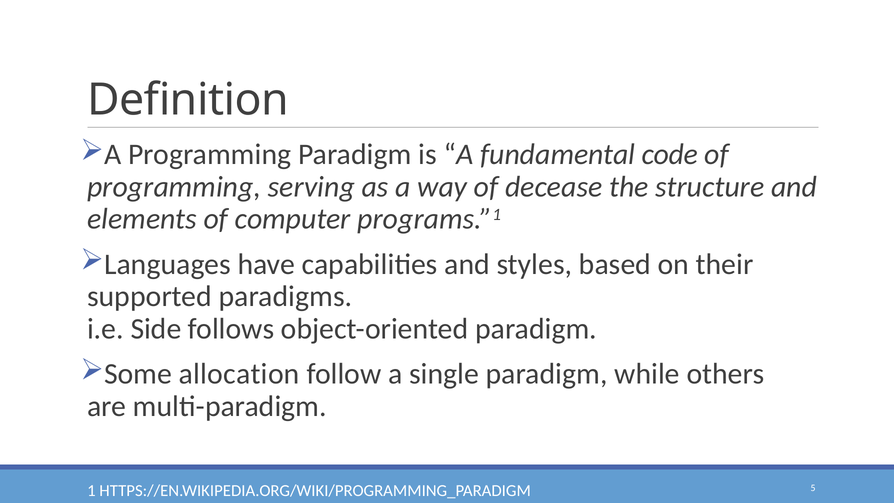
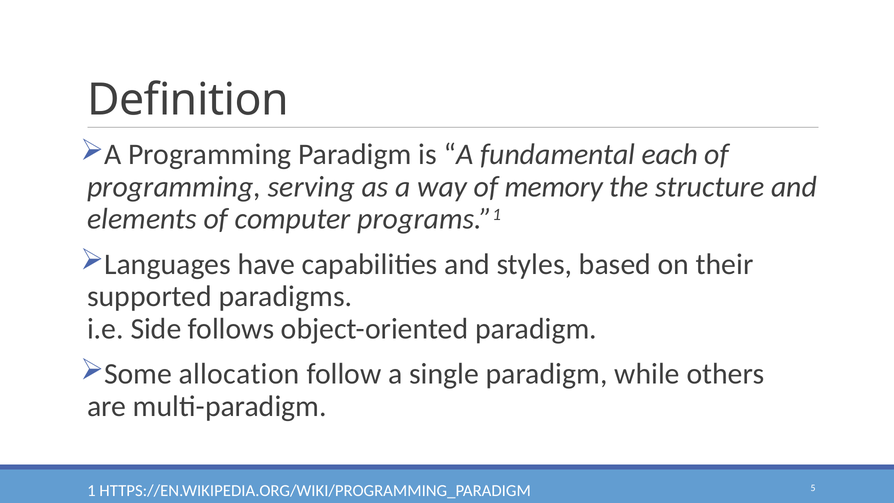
code: code -> each
decease: decease -> memory
